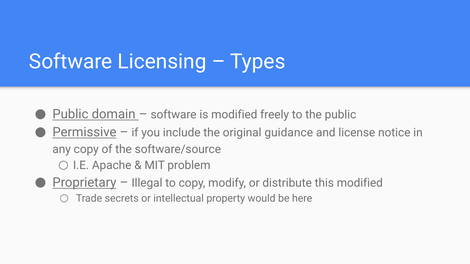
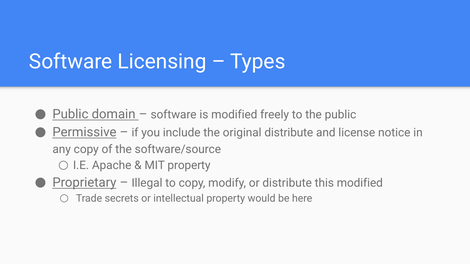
original guidance: guidance -> distribute
MIT problem: problem -> property
